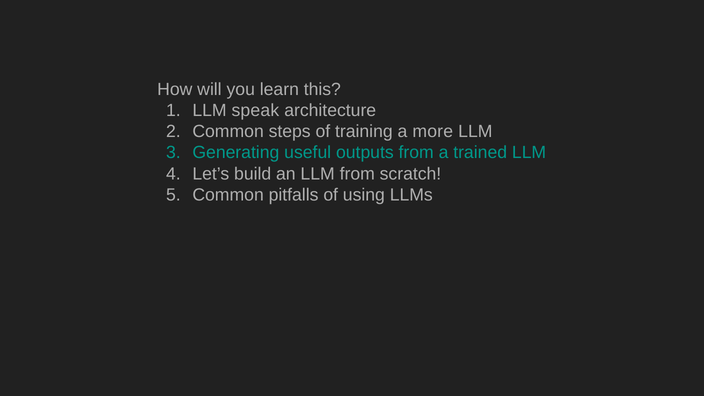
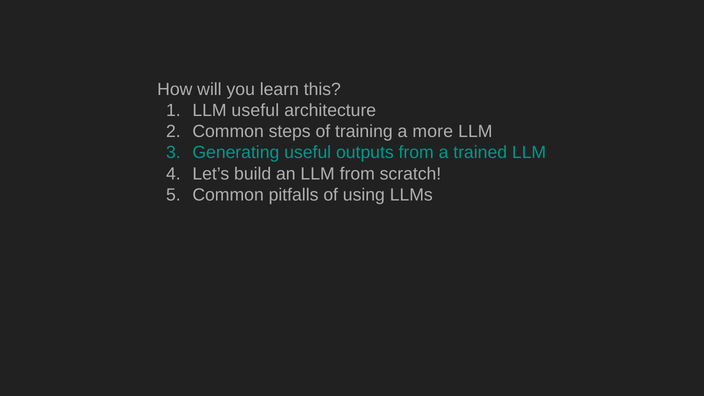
LLM speak: speak -> useful
